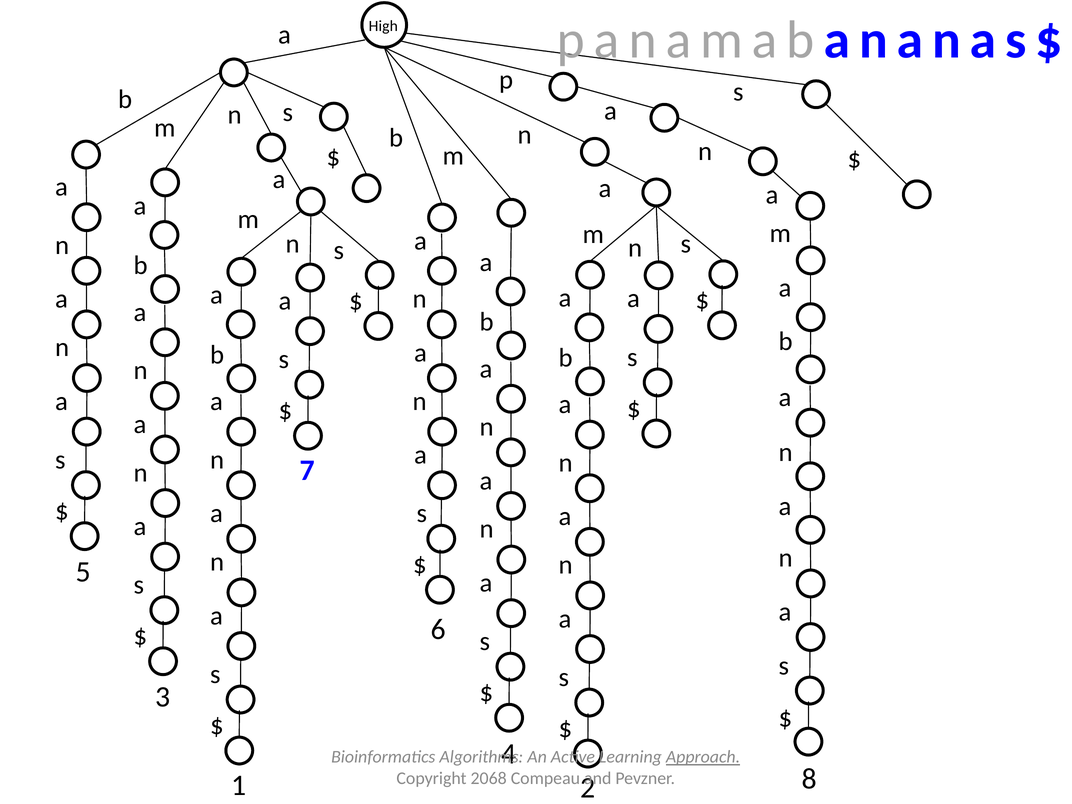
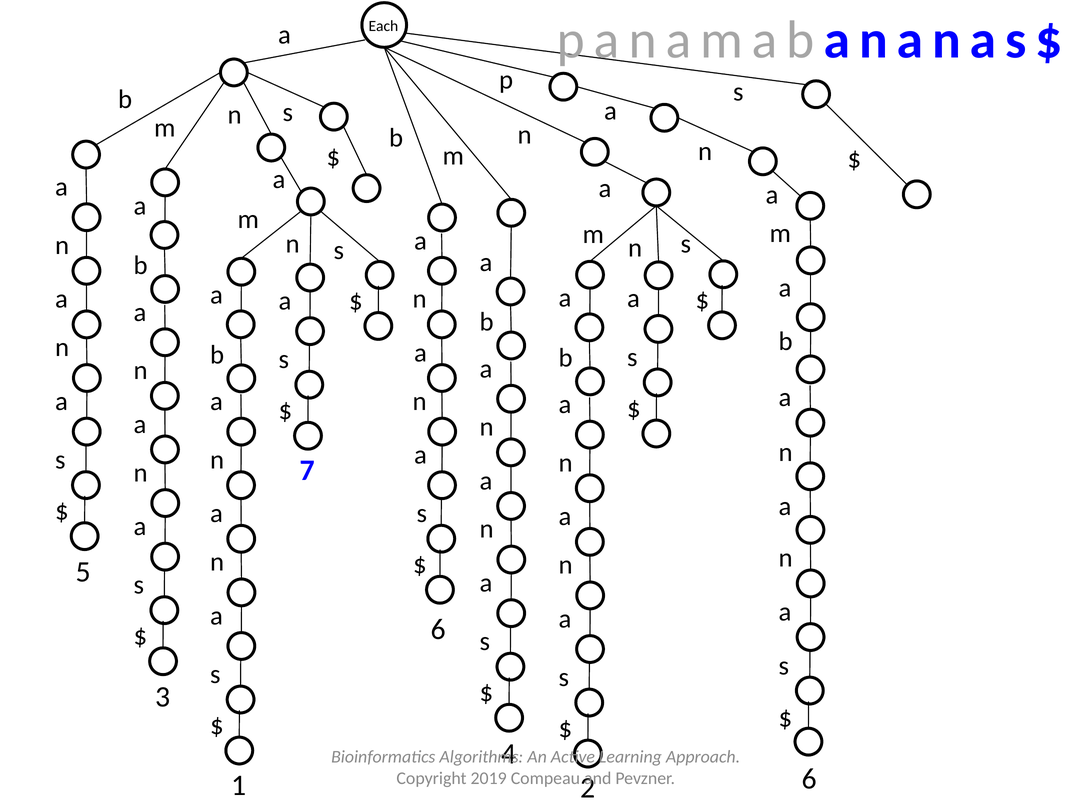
High: High -> Each
Approach underline: present -> none
2068: 2068 -> 2019
8 at (809, 779): 8 -> 6
